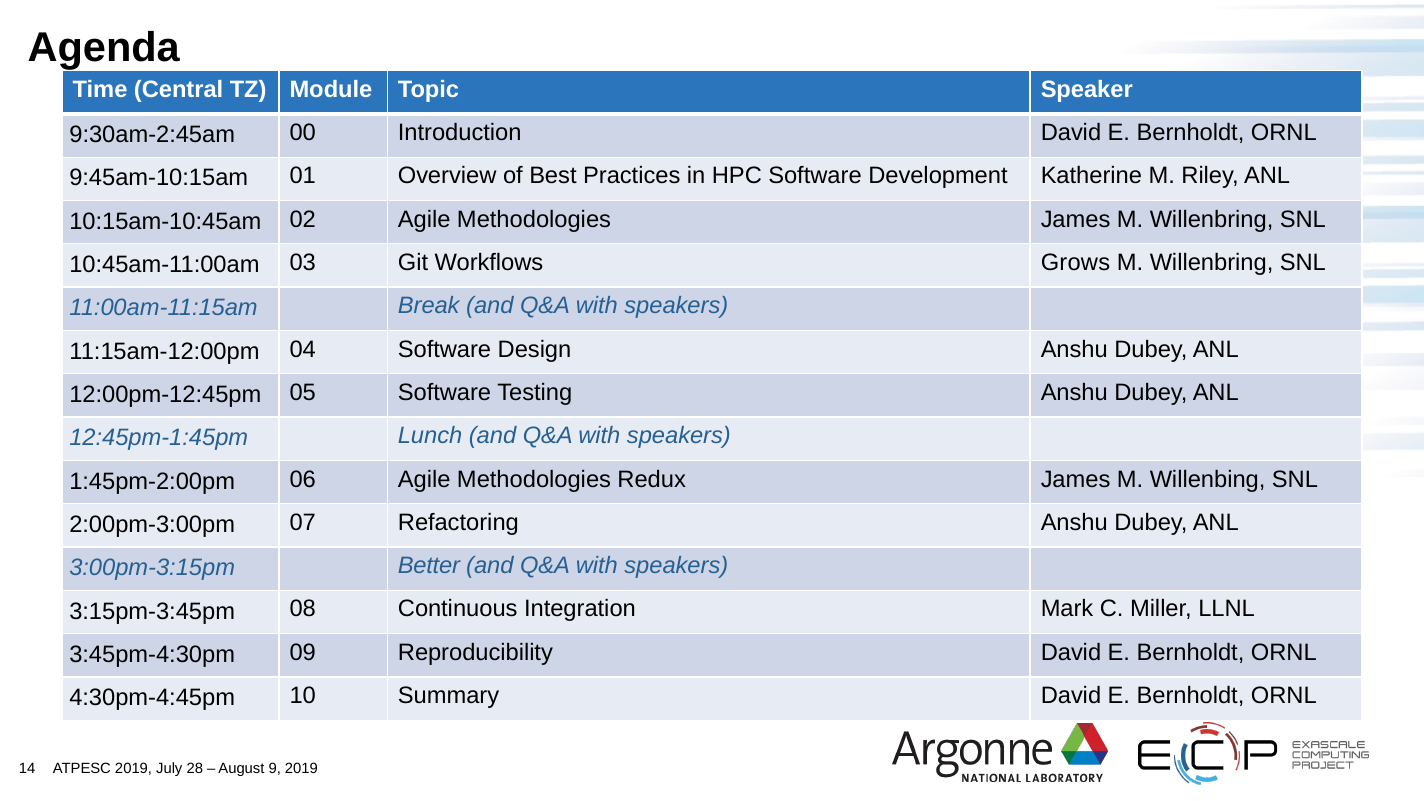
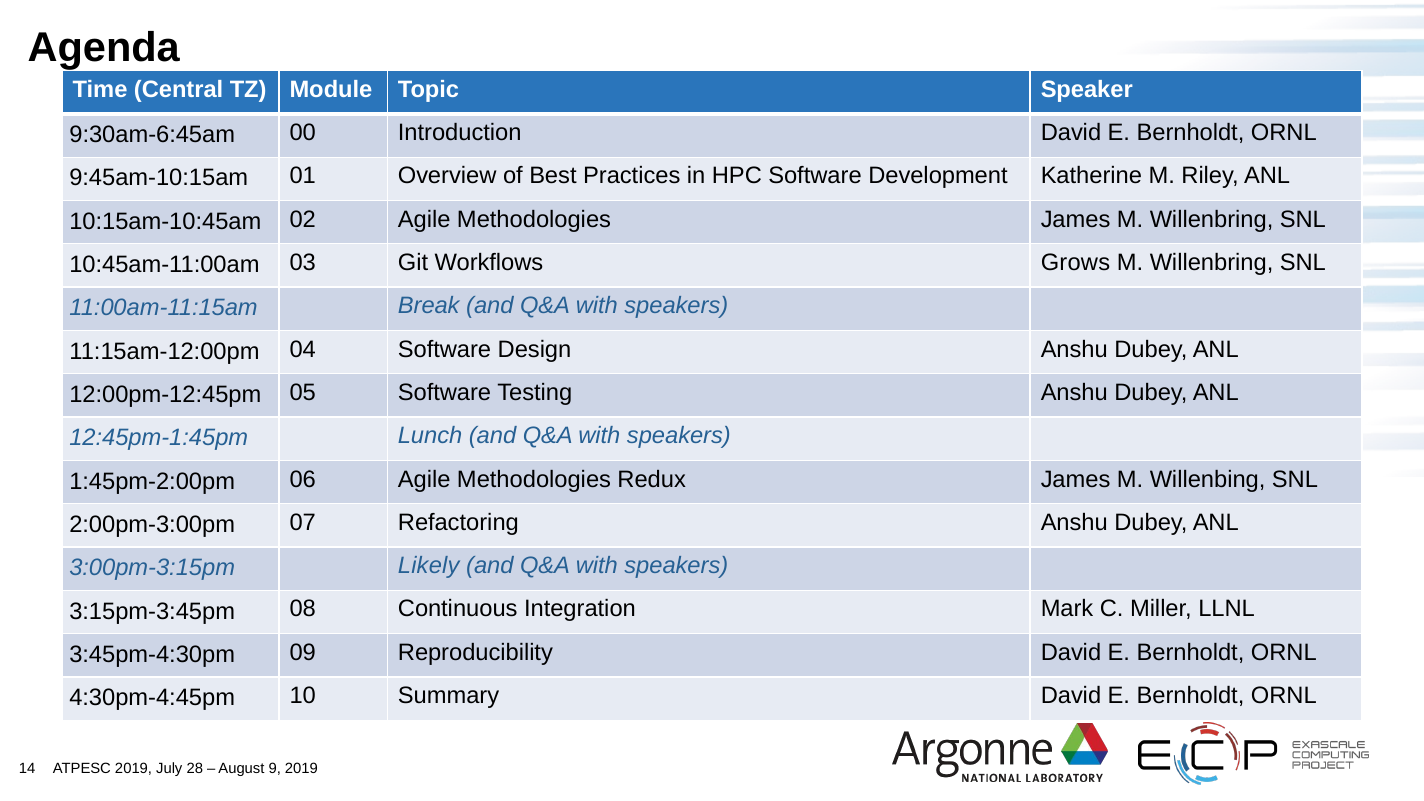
9:30am-2:45am: 9:30am-2:45am -> 9:30am-6:45am
Better: Better -> Likely
